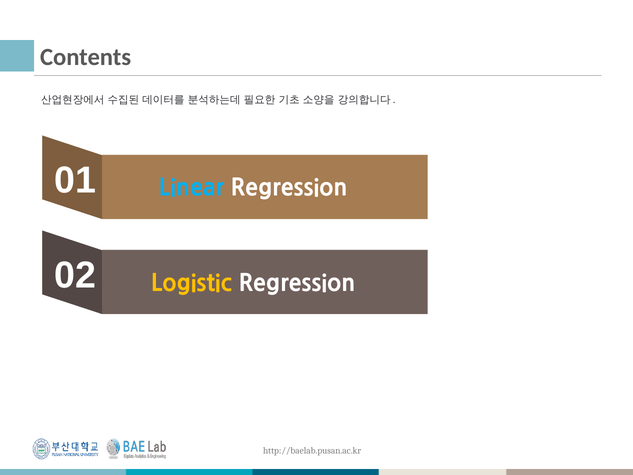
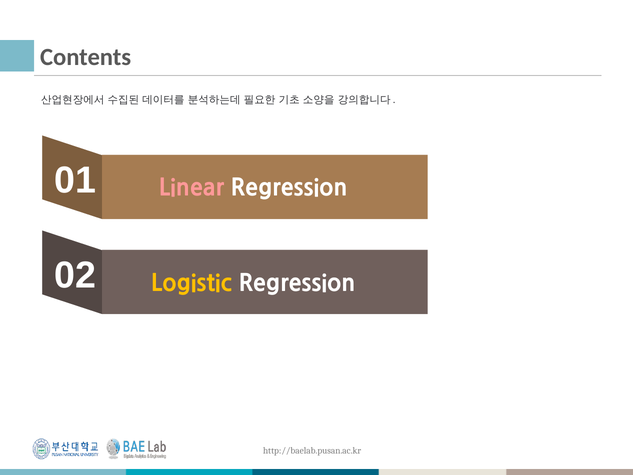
Linear colour: light blue -> pink
